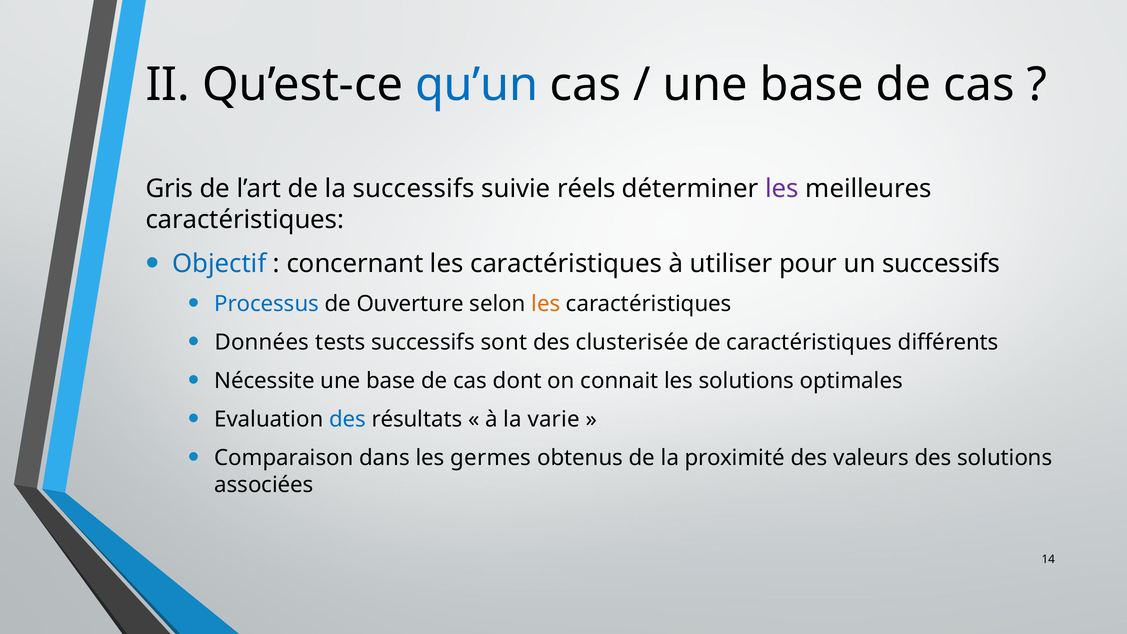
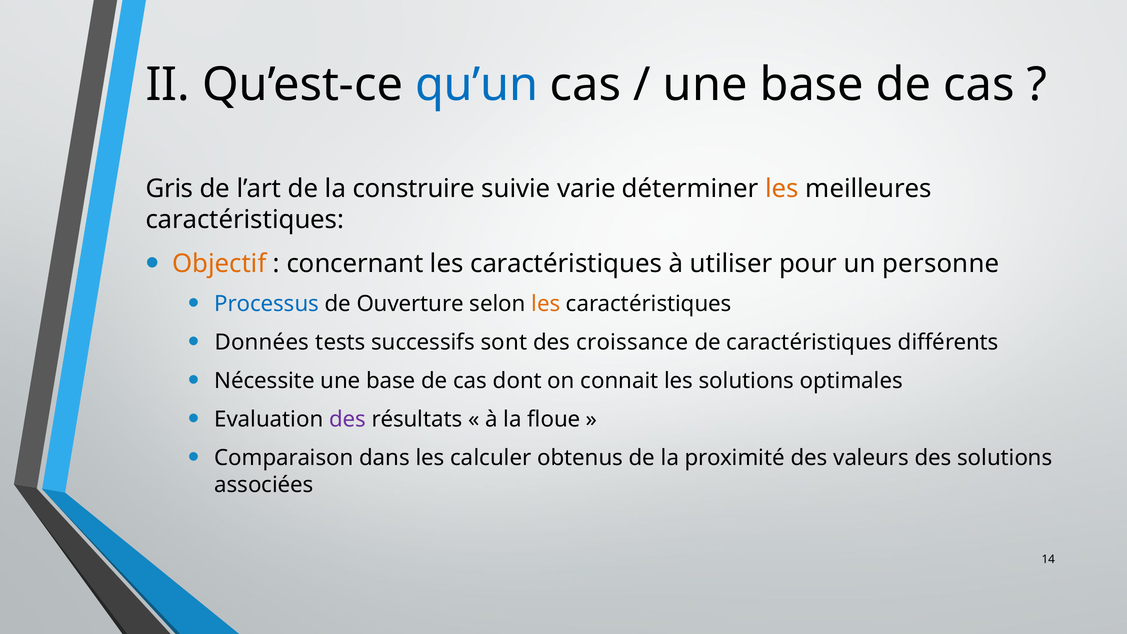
la successifs: successifs -> construire
réels: réels -> varie
les at (782, 189) colour: purple -> orange
Objectif colour: blue -> orange
un successifs: successifs -> personne
clusterisée: clusterisée -> croissance
des at (347, 419) colour: blue -> purple
varie: varie -> floue
germes: germes -> calculer
